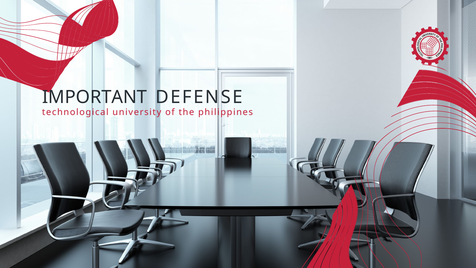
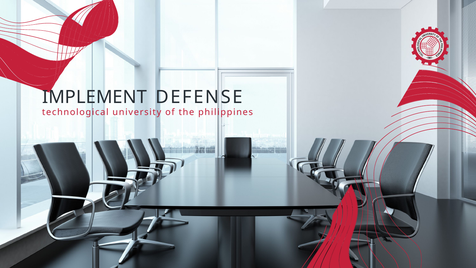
IMPORTANT: IMPORTANT -> IMPLEMENT
